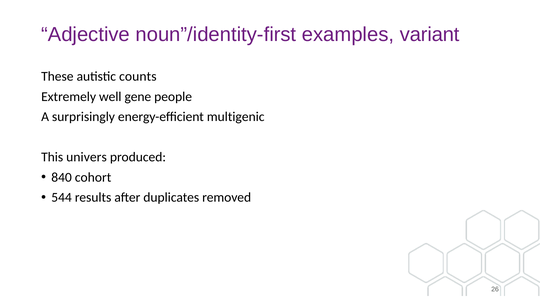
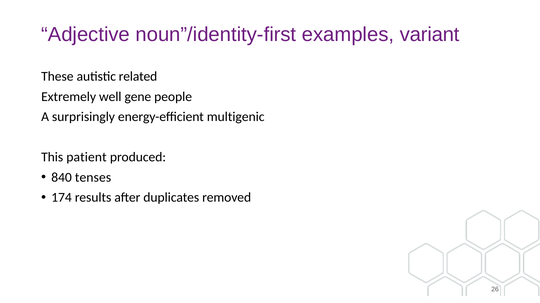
counts: counts -> related
univers: univers -> patient
cohort: cohort -> tenses
544: 544 -> 174
